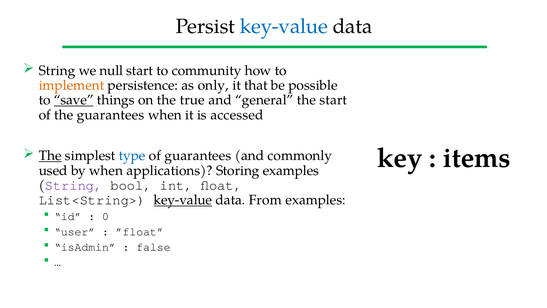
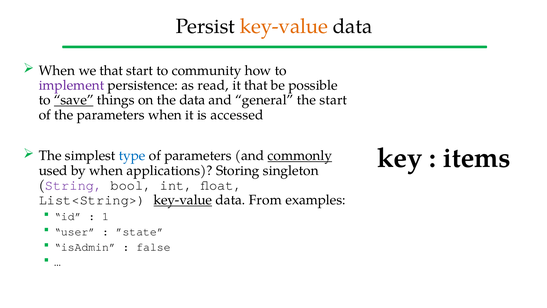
key-value at (284, 26) colour: blue -> orange
String at (57, 70): String -> When
we null: null -> that
implement colour: orange -> purple
only: only -> read
the true: true -> data
the guarantees: guarantees -> parameters
The at (50, 156) underline: present -> none
of guarantees: guarantees -> parameters
commonly underline: none -> present
Storing examples: examples -> singleton
0: 0 -> 1
”float: ”float -> ”state
